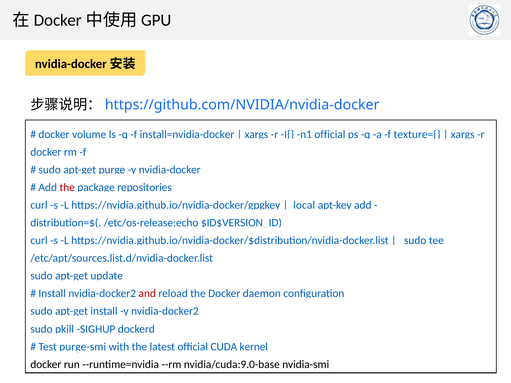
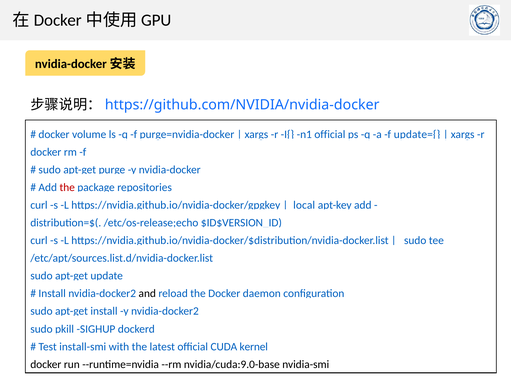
install=nvidia-docker: install=nvidia-docker -> purge=nvidia-docker
texture={: texture={ -> update={
and colour: red -> black
purge-smi: purge-smi -> install-smi
